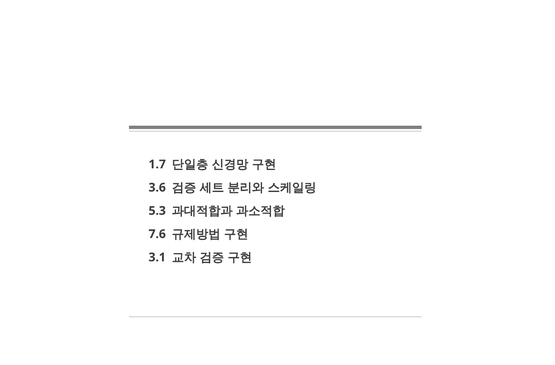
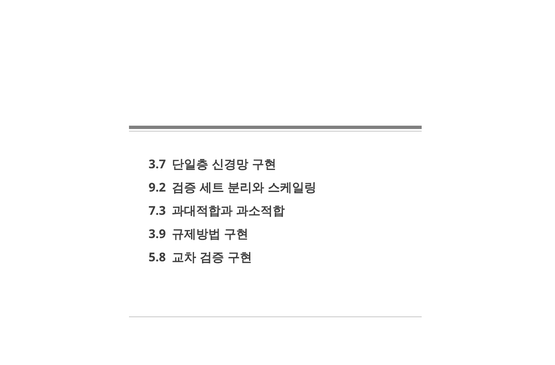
1.7: 1.7 -> 3.7
3.6: 3.6 -> 9.2
5.3: 5.3 -> 7.3
7.6: 7.6 -> 3.9
3.1: 3.1 -> 5.8
